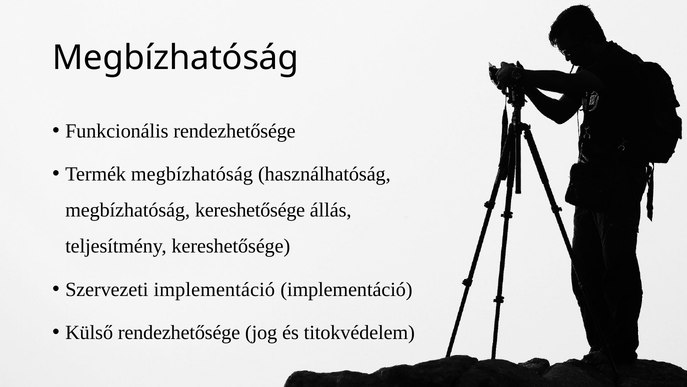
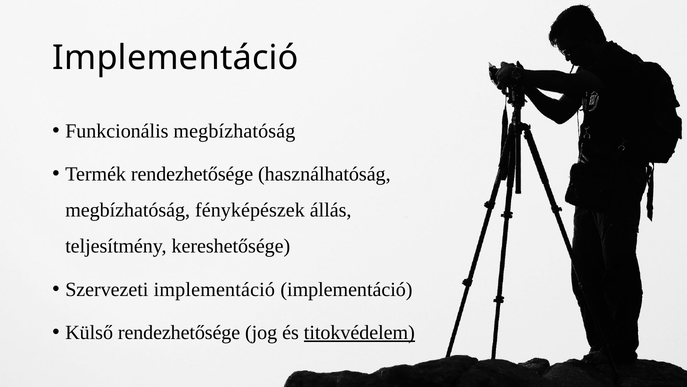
Megbízhatóság at (176, 58): Megbízhatóság -> Implementáció
Funkcionális rendezhetősége: rendezhetősége -> megbízhatóság
Termék megbízhatóság: megbízhatóság -> rendezhetősége
megbízhatóság kereshetősége: kereshetősége -> fényképészek
titokvédelem underline: none -> present
